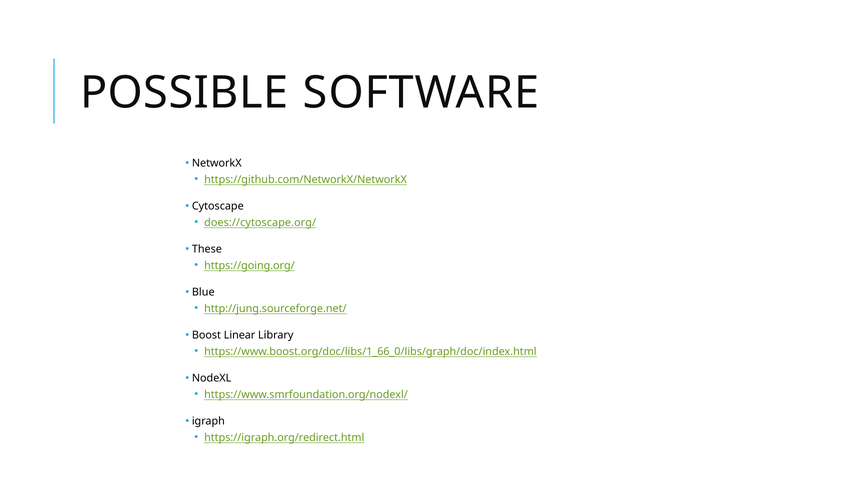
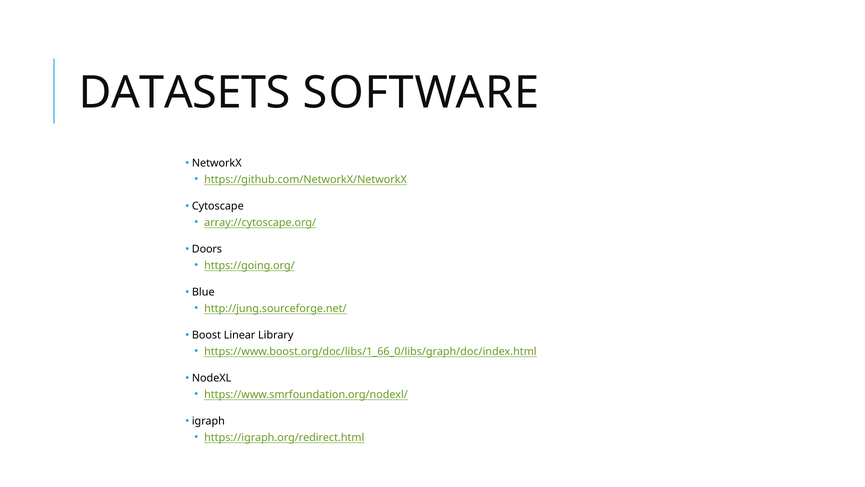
POSSIBLE: POSSIBLE -> DATASETS
does://cytoscape.org/: does://cytoscape.org/ -> array://cytoscape.org/
These: These -> Doors
